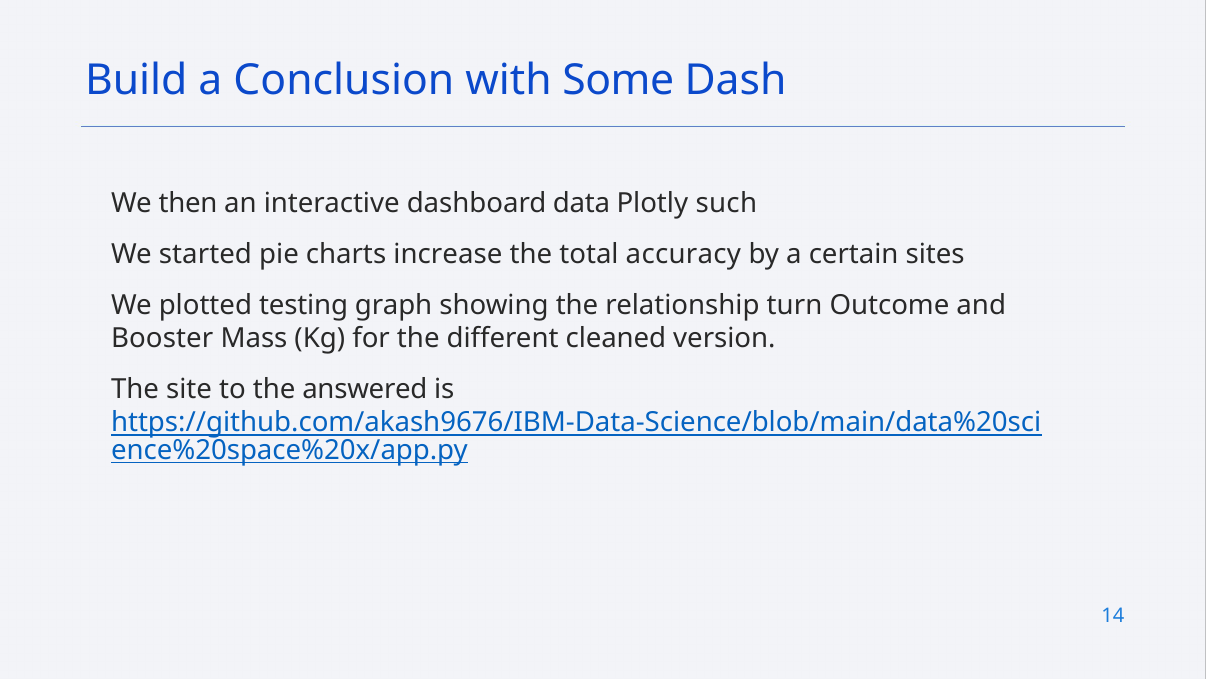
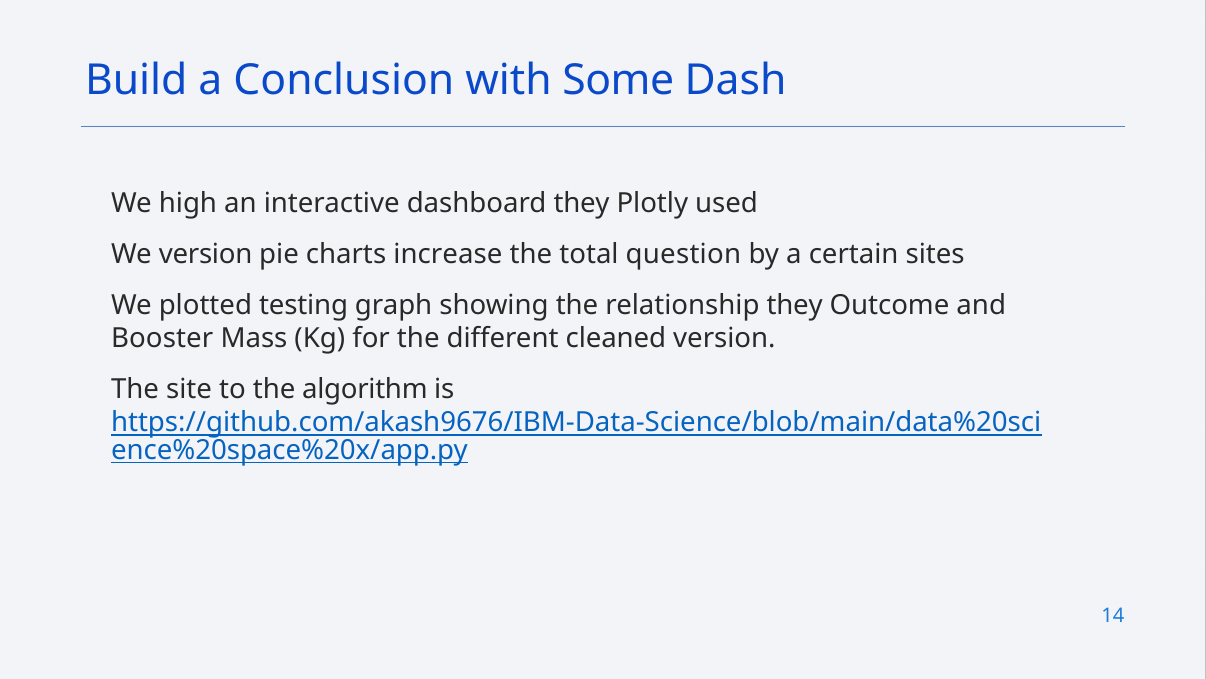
then: then -> high
dashboard data: data -> they
such: such -> used
We started: started -> version
accuracy: accuracy -> question
relationship turn: turn -> they
answered: answered -> algorithm
